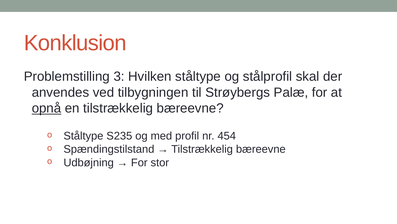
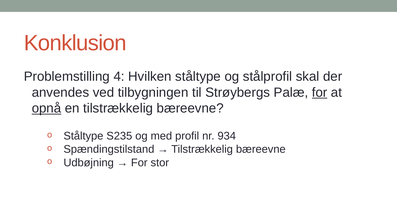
3: 3 -> 4
for at (320, 92) underline: none -> present
454: 454 -> 934
